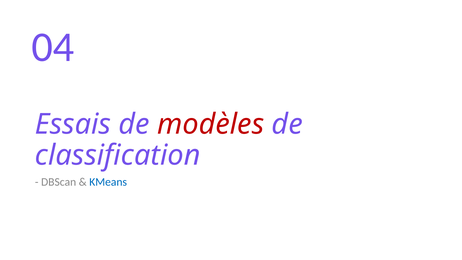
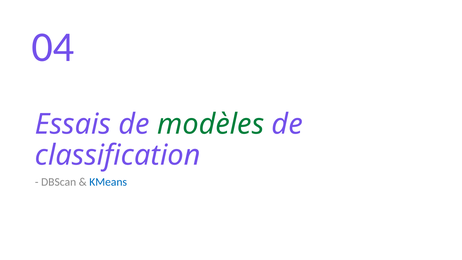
modèles colour: red -> green
